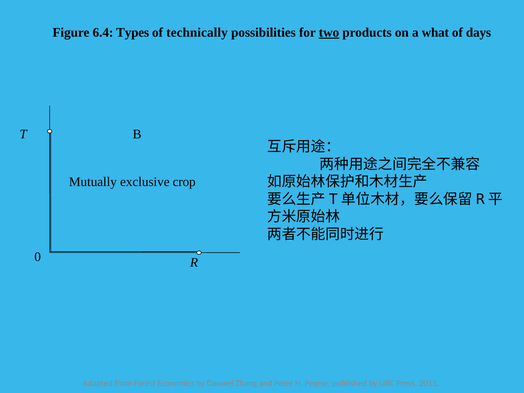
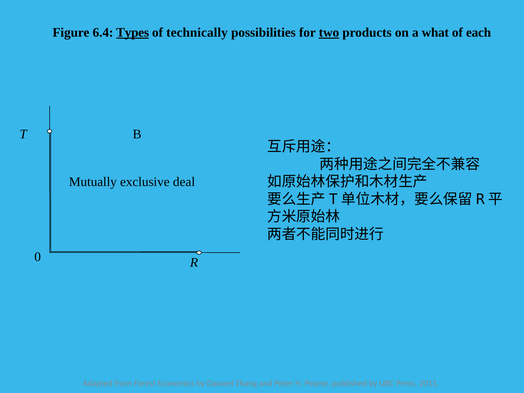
Types underline: none -> present
days: days -> each
crop: crop -> deal
